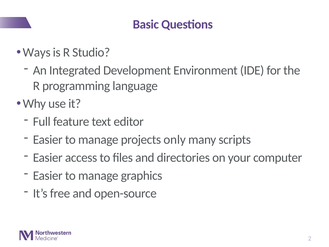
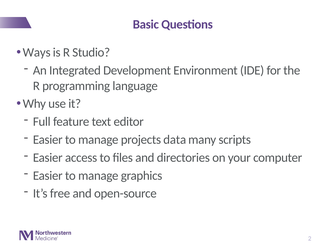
only: only -> data
